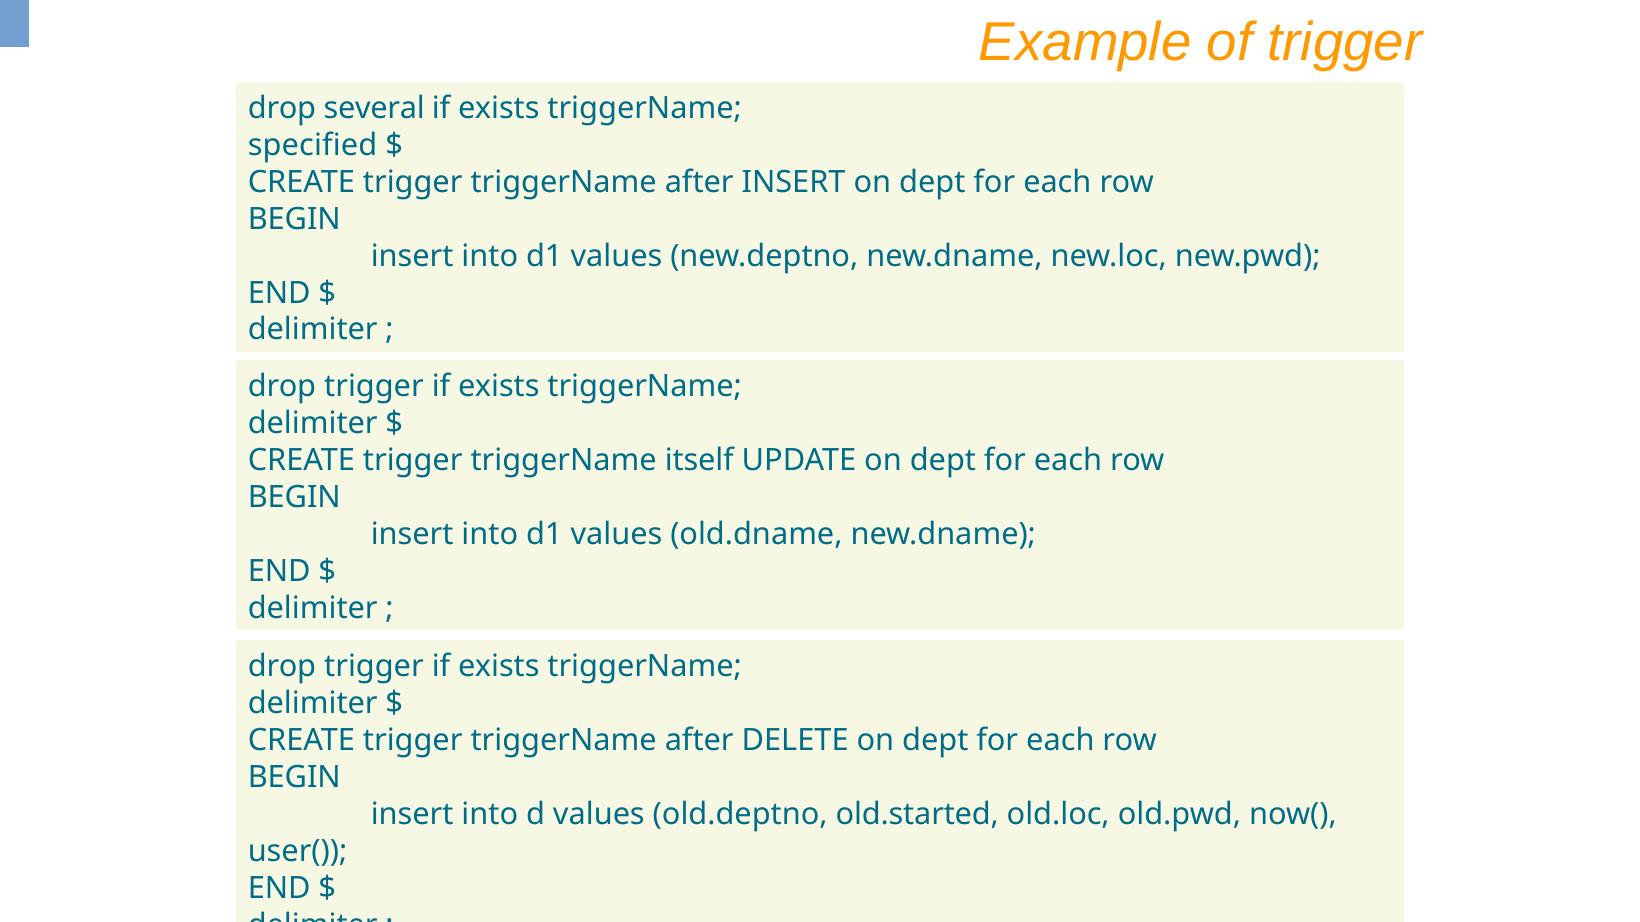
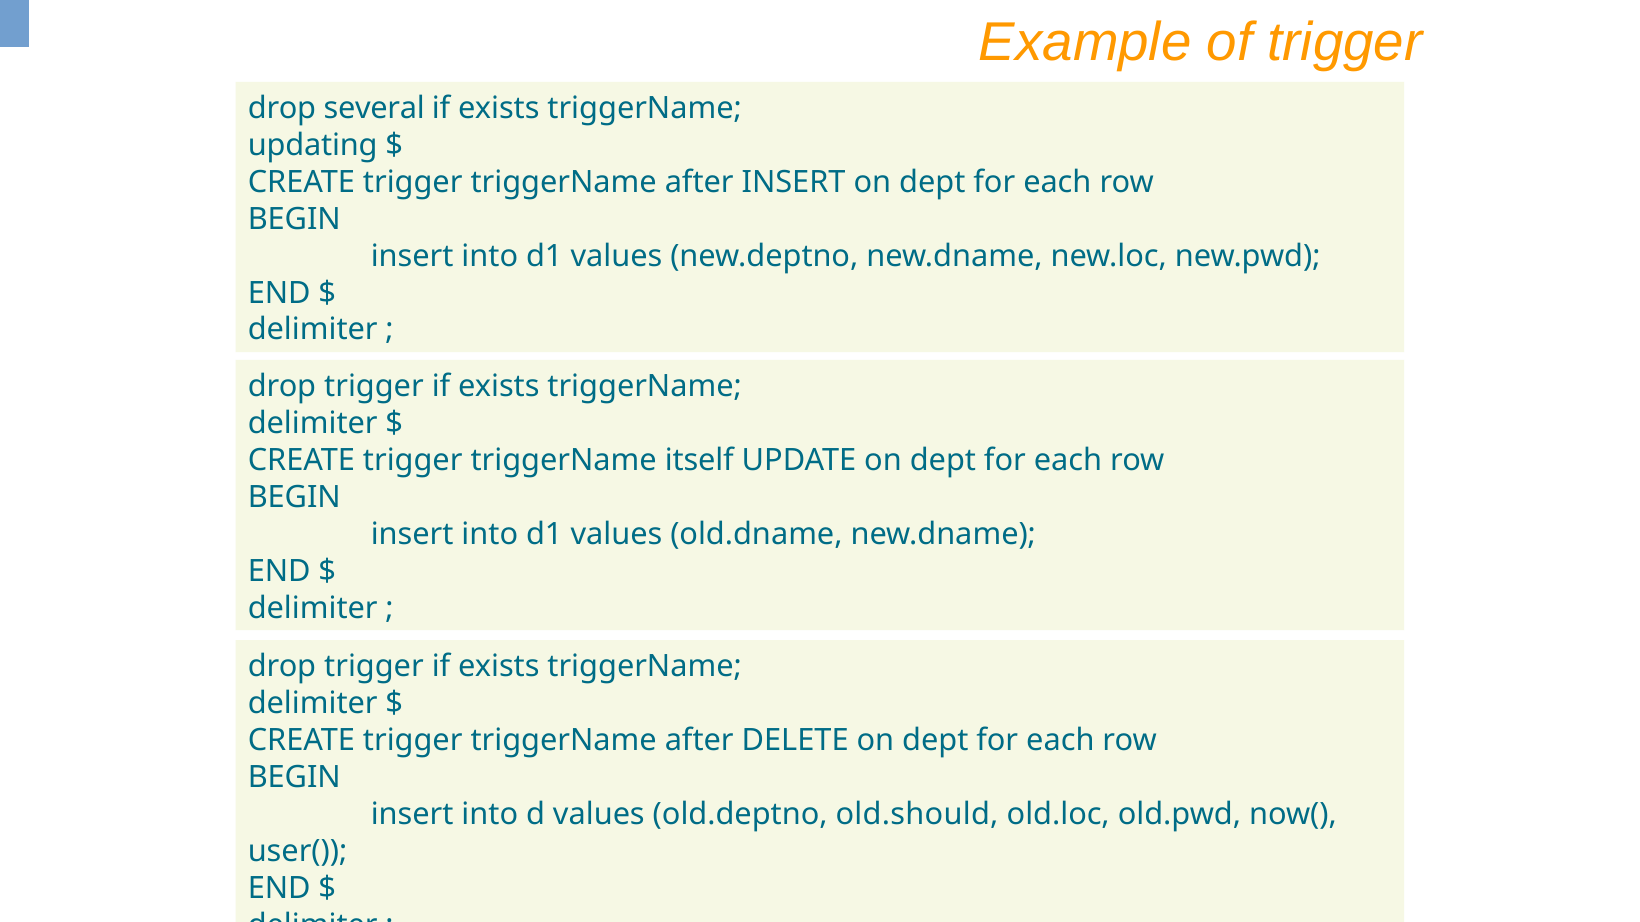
specified: specified -> updating
old.started: old.started -> old.should
